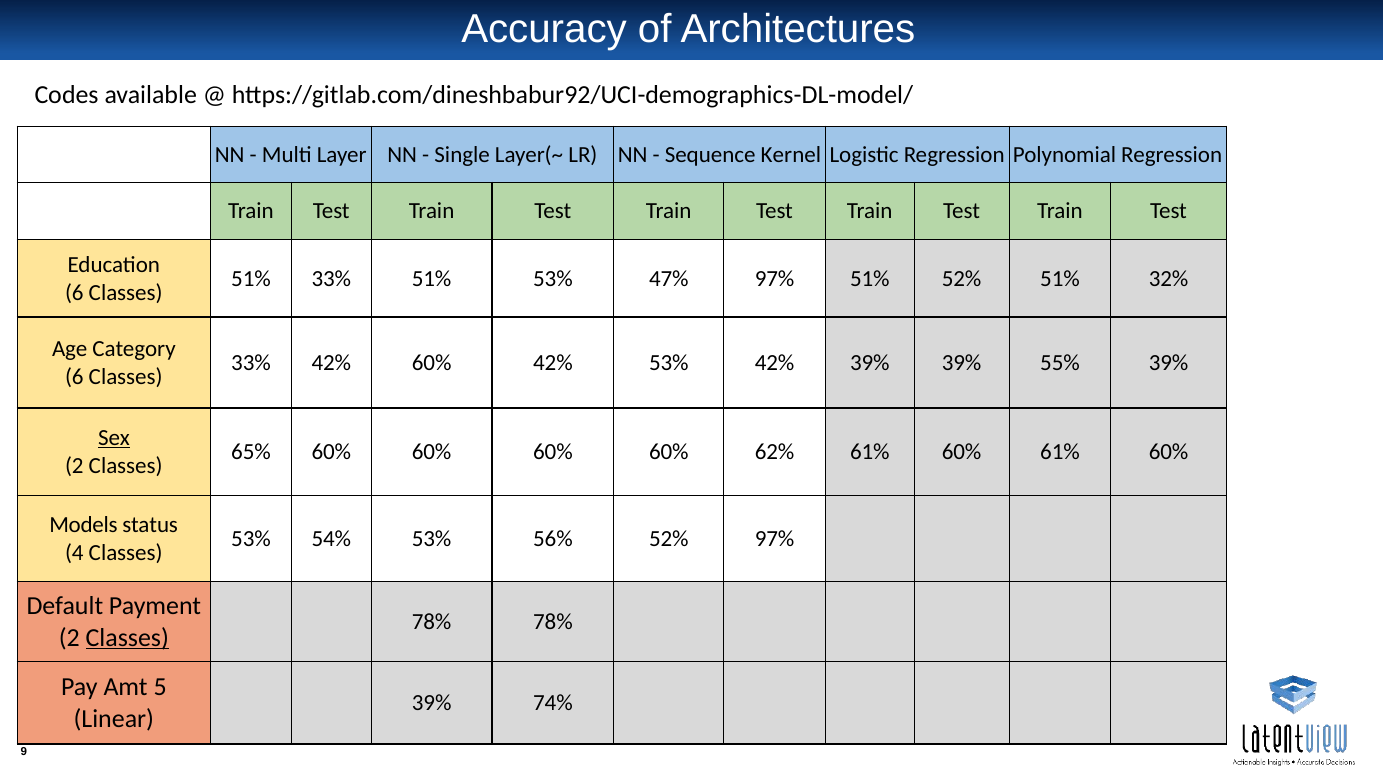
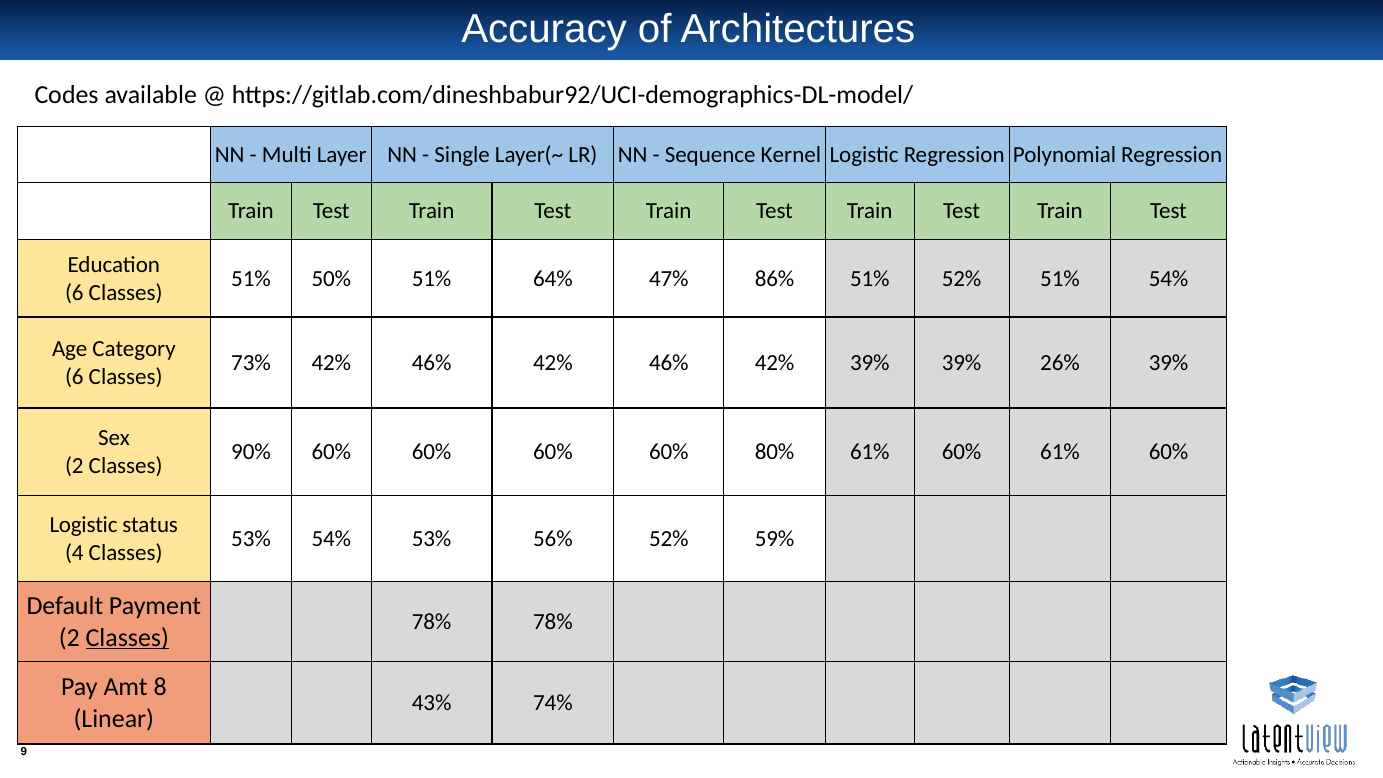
51% 33%: 33% -> 50%
51% 53%: 53% -> 64%
47% 97%: 97% -> 86%
51% 32%: 32% -> 54%
33% at (251, 363): 33% -> 73%
60% at (432, 363): 60% -> 46%
53% at (669, 363): 53% -> 46%
55%: 55% -> 26%
Sex underline: present -> none
65%: 65% -> 90%
62%: 62% -> 80%
Models at (84, 524): Models -> Logistic
52% 97%: 97% -> 59%
5: 5 -> 8
39% at (432, 703): 39% -> 43%
